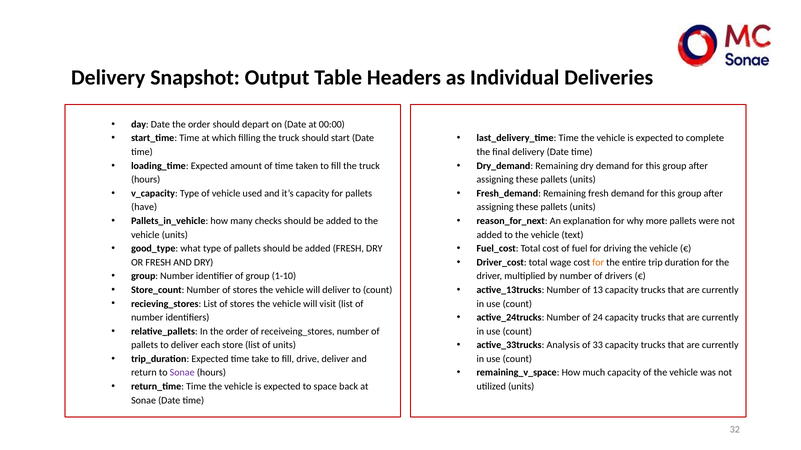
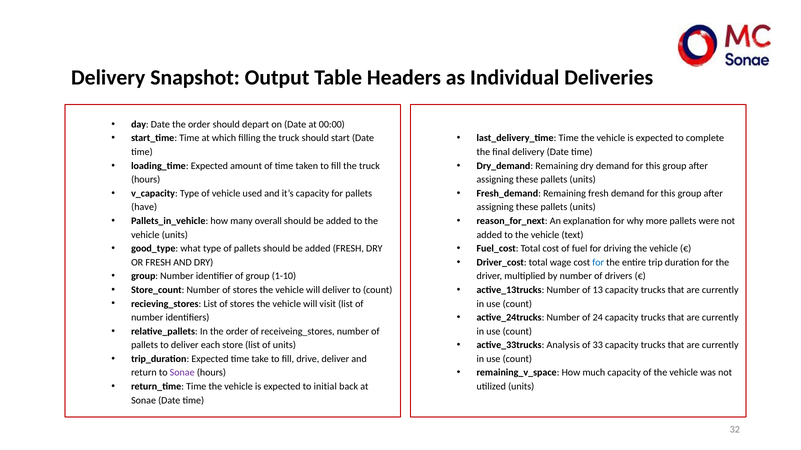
checks: checks -> overall
for at (598, 263) colour: orange -> blue
space: space -> initial
